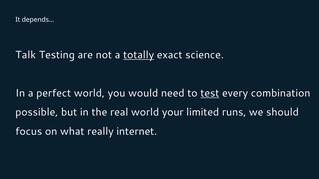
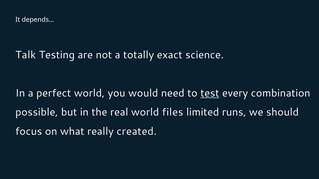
totally underline: present -> none
your: your -> files
internet: internet -> created
